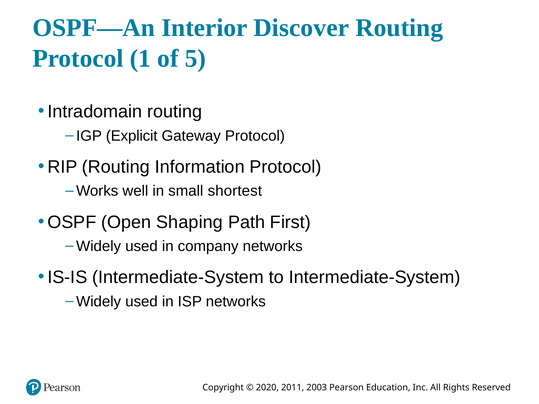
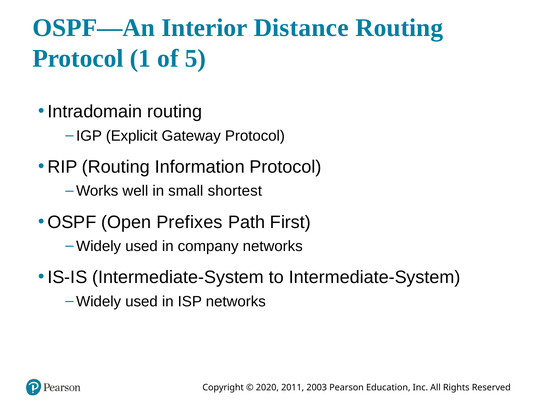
Discover: Discover -> Distance
Shaping: Shaping -> Prefixes
